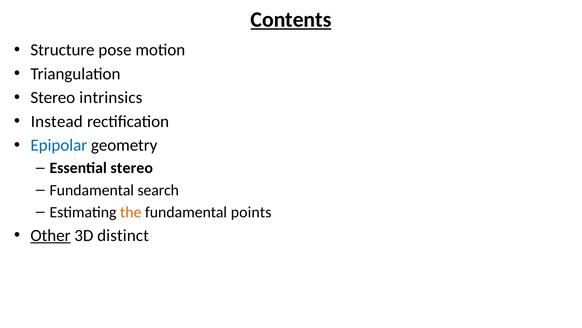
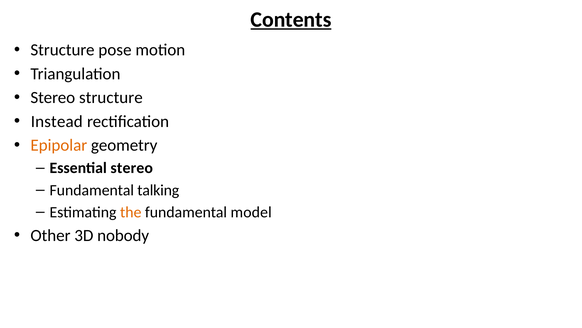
Stereo intrinsics: intrinsics -> structure
Epipolar colour: blue -> orange
search: search -> talking
points: points -> model
Other underline: present -> none
distinct: distinct -> nobody
